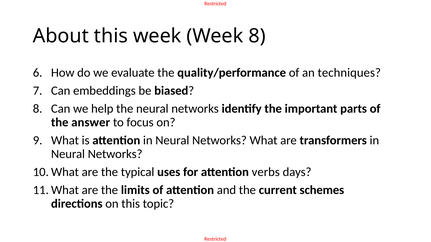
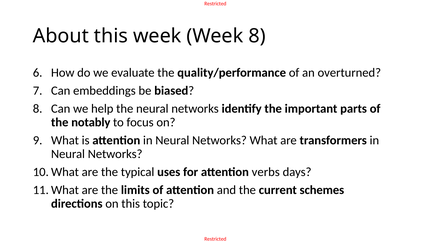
techniques: techniques -> overturned
answer: answer -> notably
